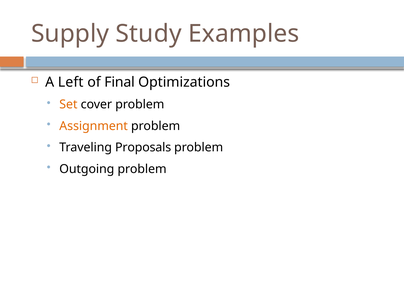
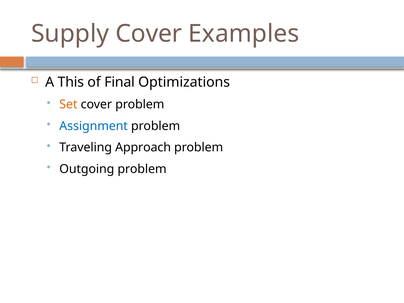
Supply Study: Study -> Cover
Left: Left -> This
Assignment colour: orange -> blue
Proposals: Proposals -> Approach
